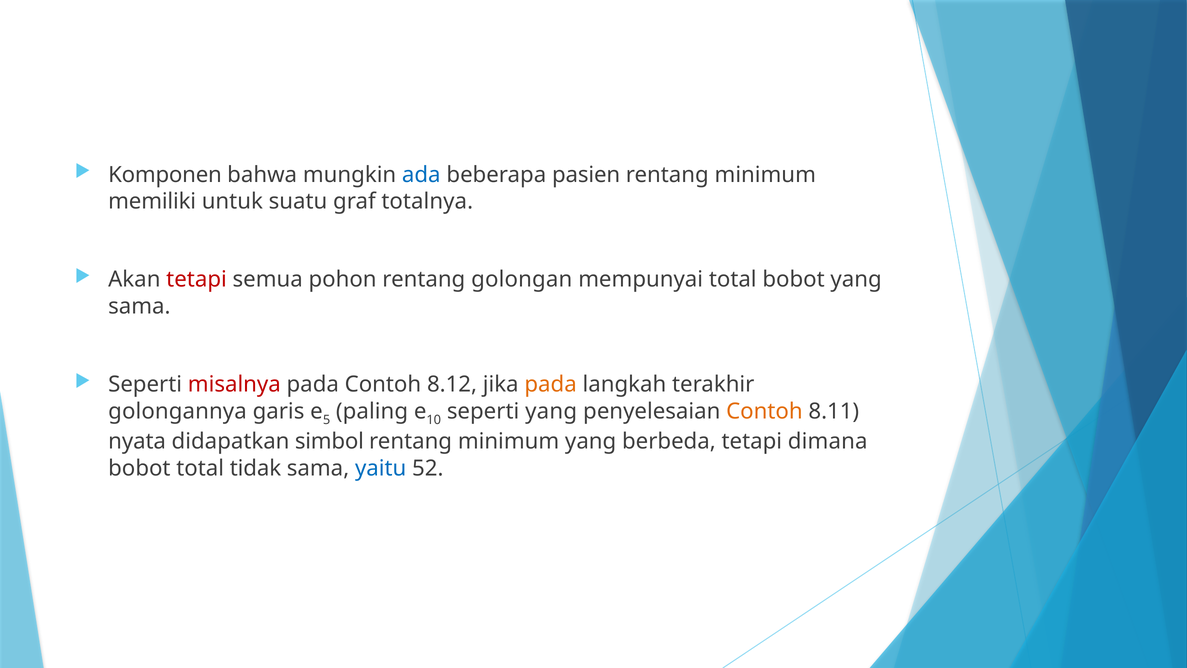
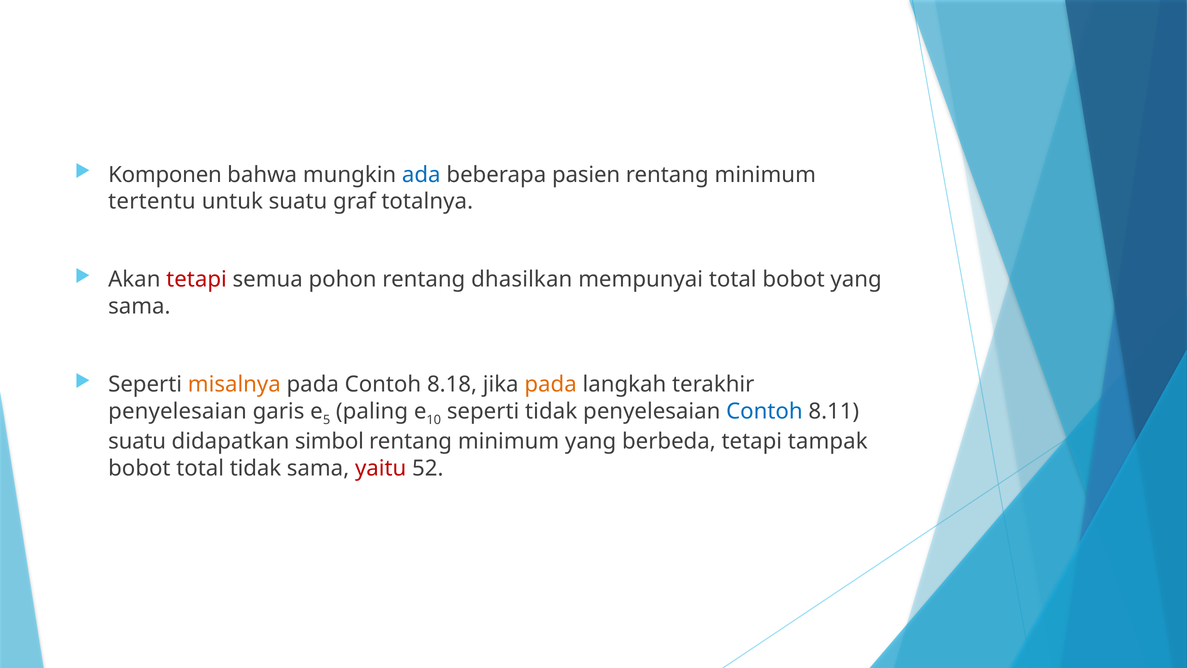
memiliki: memiliki -> tertentu
golongan: golongan -> dhasilkan
misalnya colour: red -> orange
8.12: 8.12 -> 8.18
golongannya at (178, 411): golongannya -> penyelesaian
seperti yang: yang -> tidak
Contoh at (764, 411) colour: orange -> blue
nyata at (137, 441): nyata -> suatu
dimana: dimana -> tampak
yaitu colour: blue -> red
